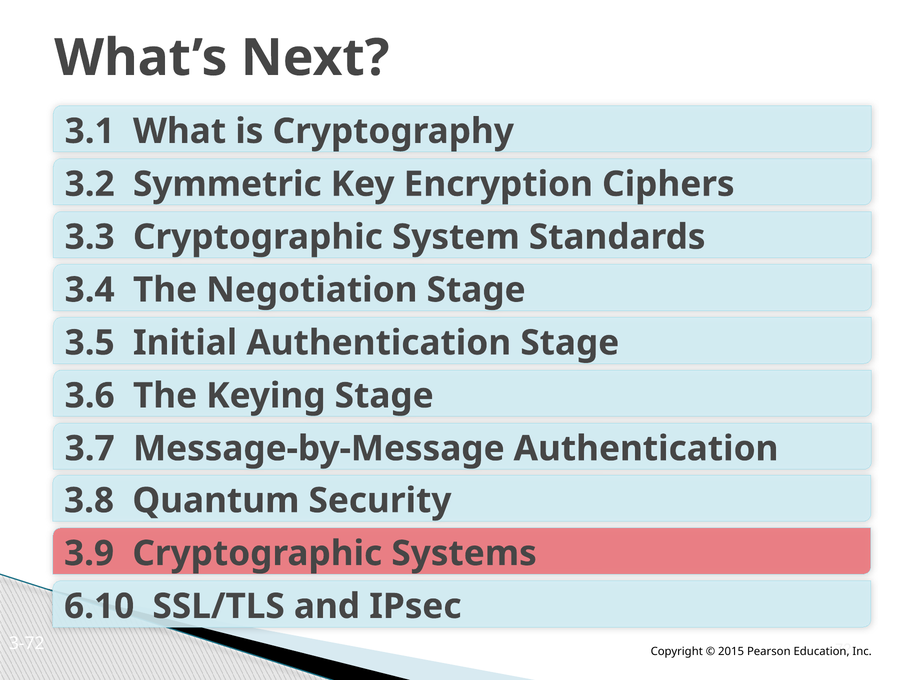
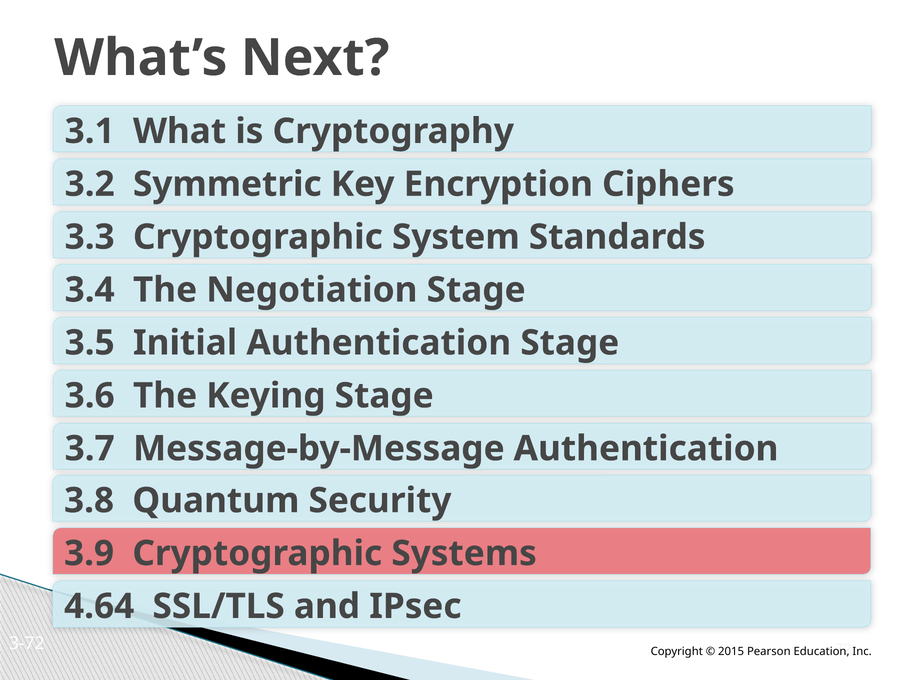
6.10: 6.10 -> 4.64
